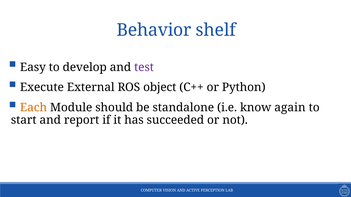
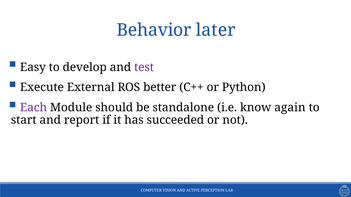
shelf: shelf -> later
object: object -> better
Each colour: orange -> purple
